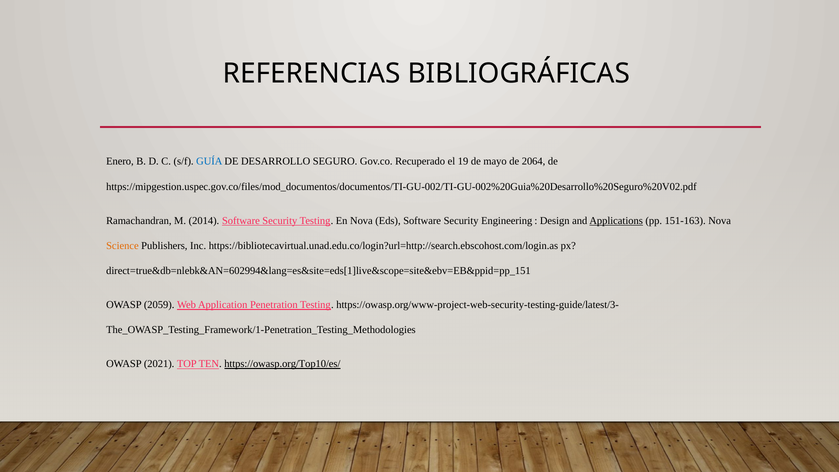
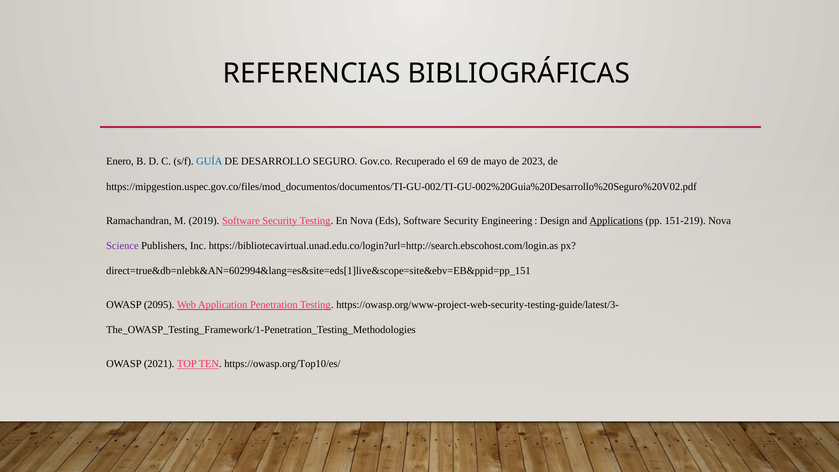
19: 19 -> 69
2064: 2064 -> 2023
2014: 2014 -> 2019
151-163: 151-163 -> 151-219
Science colour: orange -> purple
2059: 2059 -> 2095
https://owasp.org/Top10/es/ underline: present -> none
